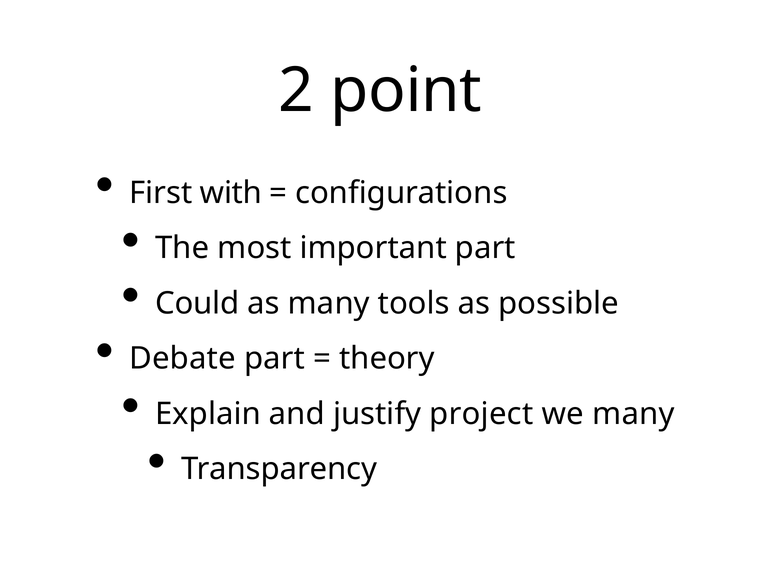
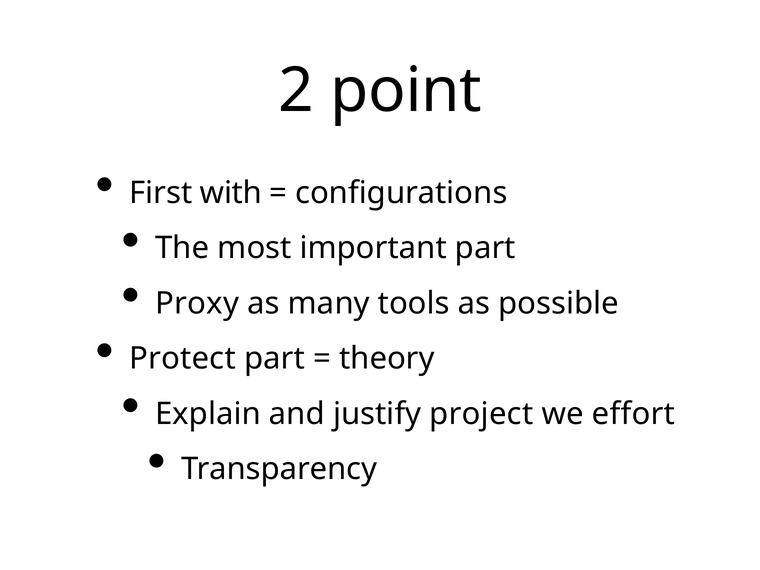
Could: Could -> Proxy
Debate: Debate -> Protect
we many: many -> effort
